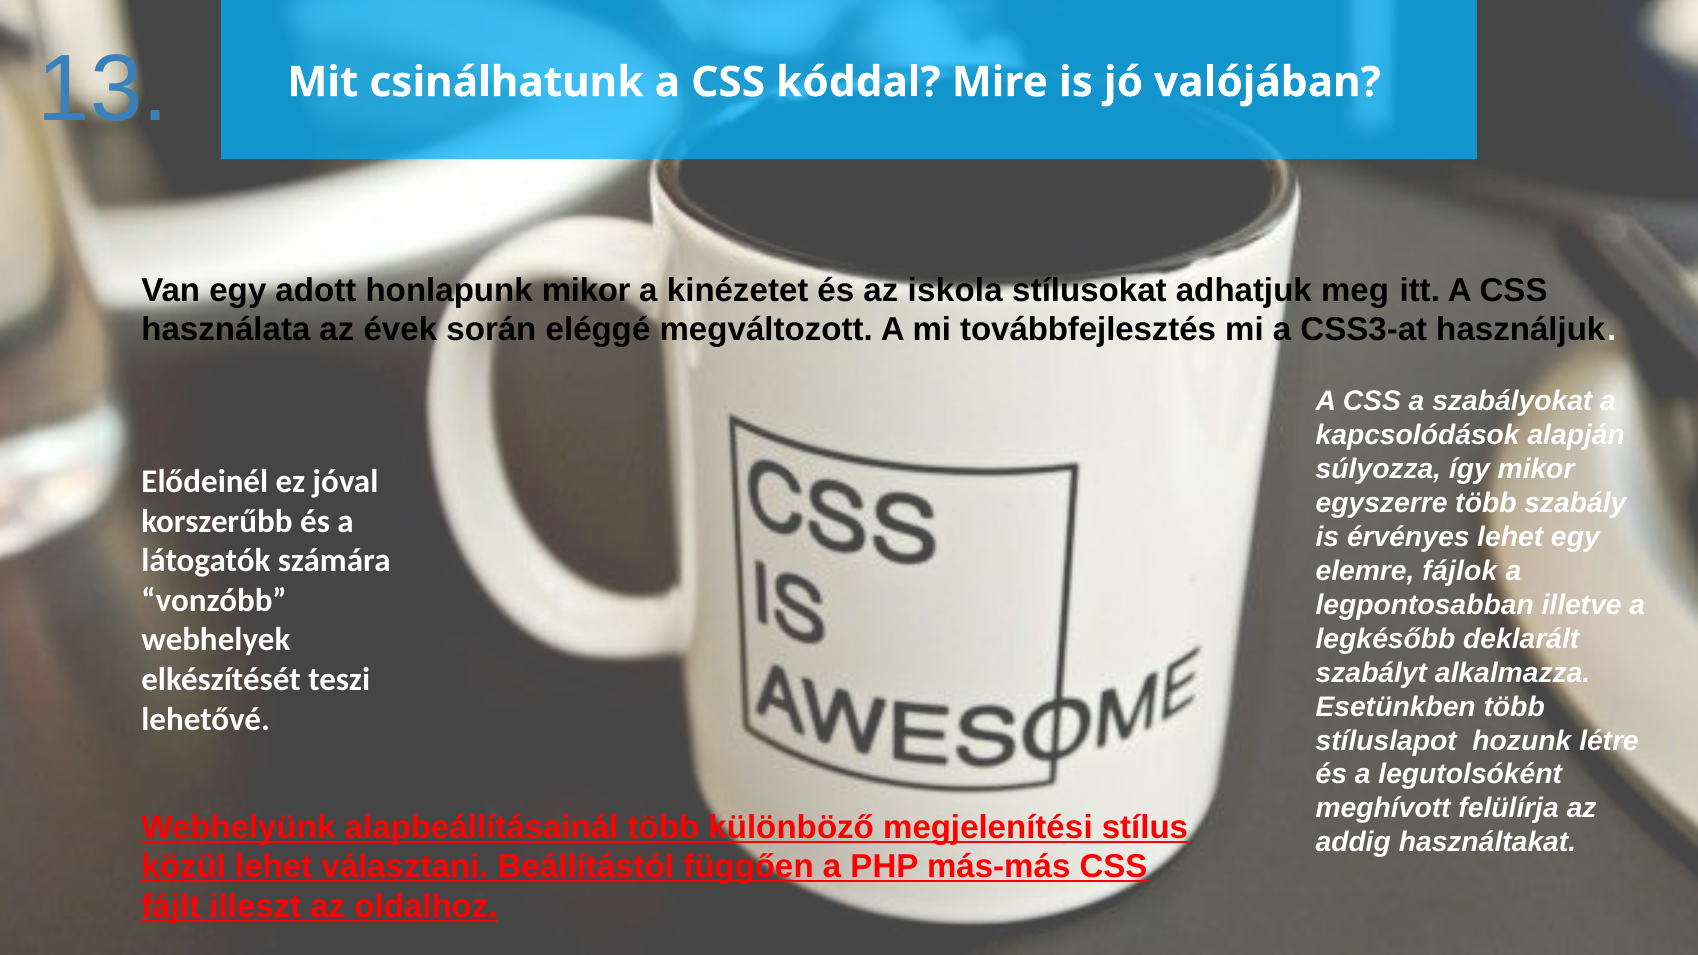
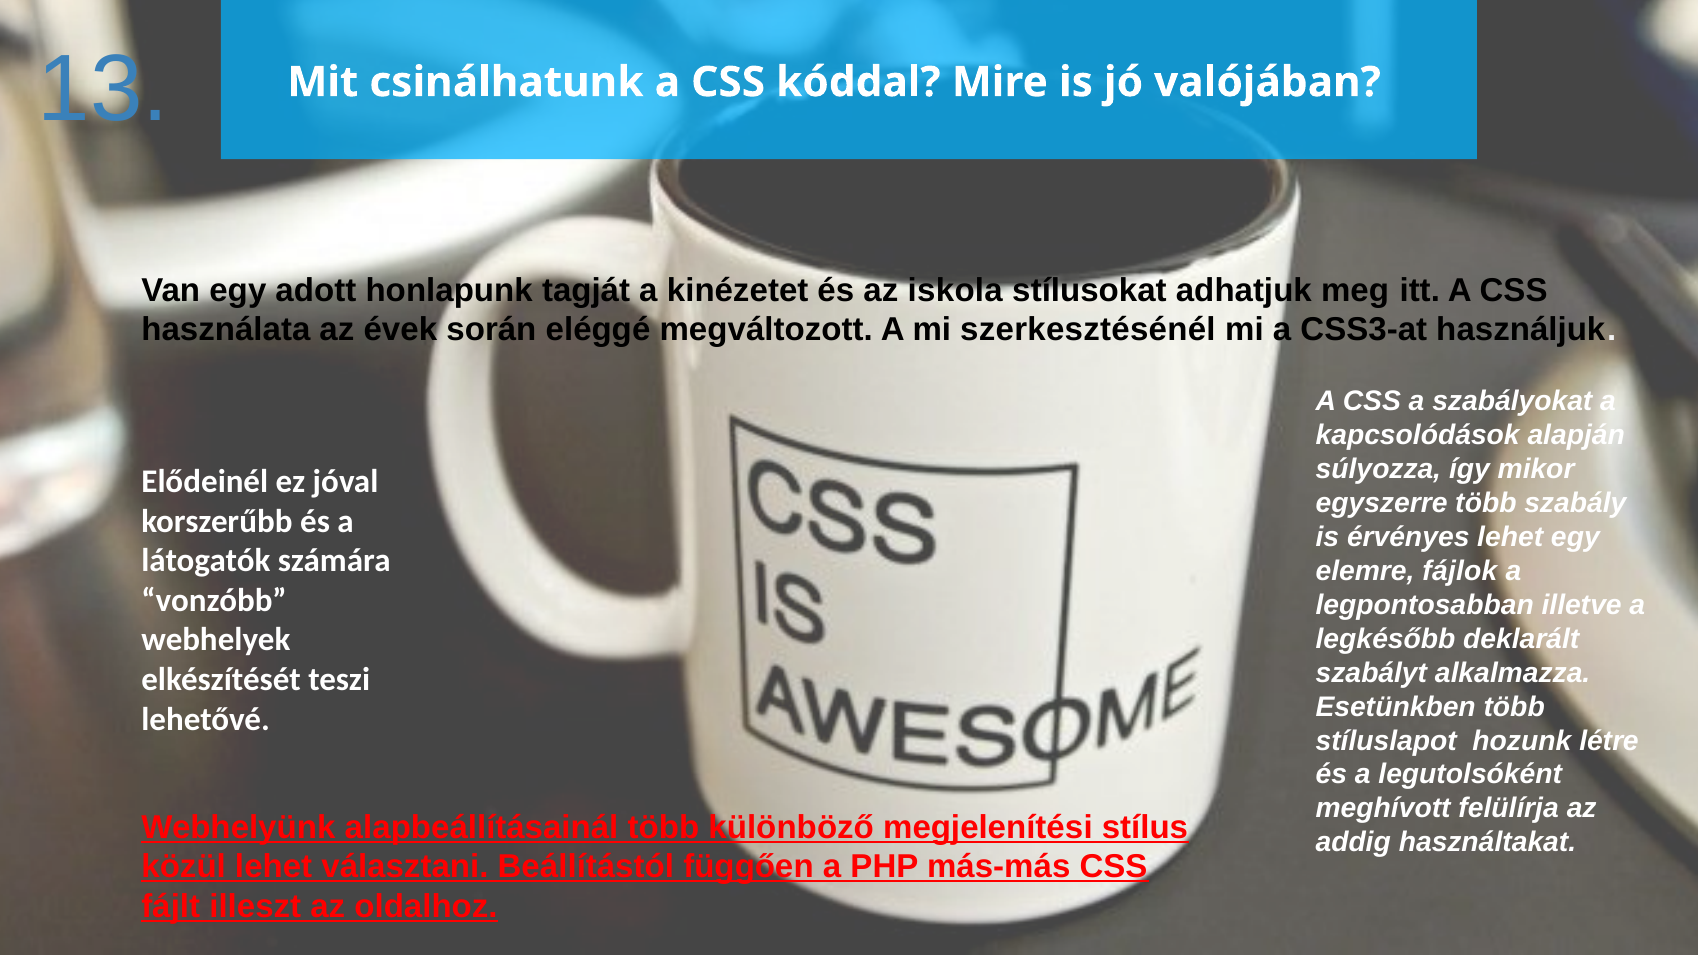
honlapunk mikor: mikor -> tagját
továbbfejlesztés: továbbfejlesztés -> szerkesztésénél
